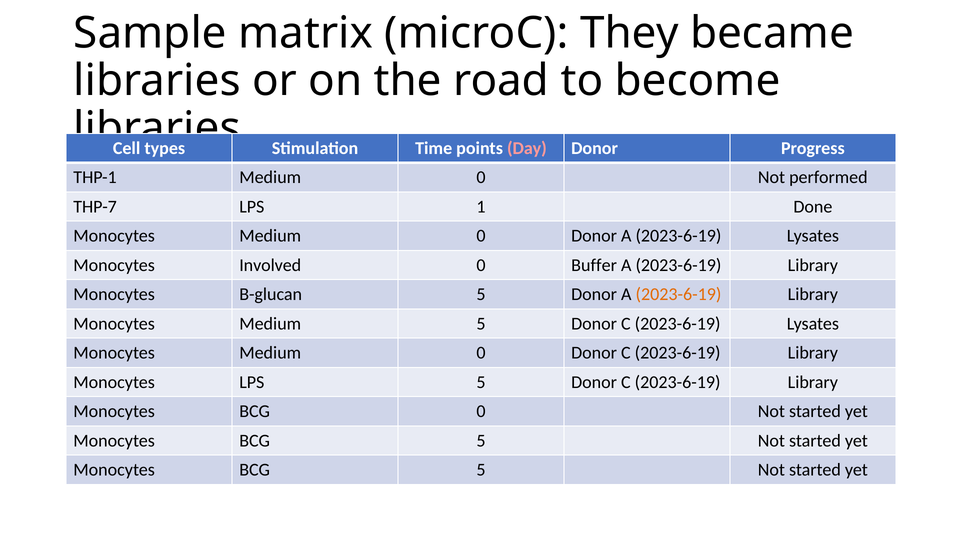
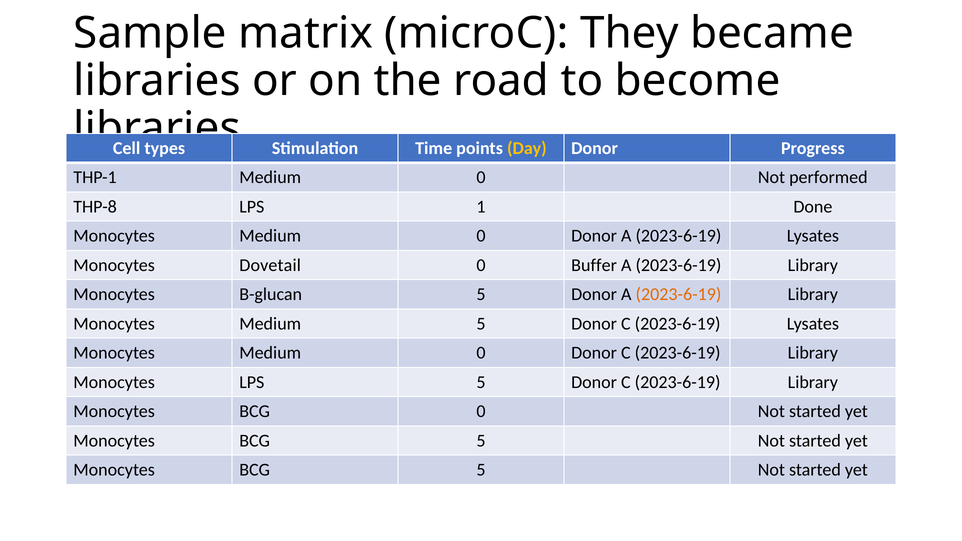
Day colour: pink -> yellow
THP-7: THP-7 -> THP-8
Involved: Involved -> Dovetail
